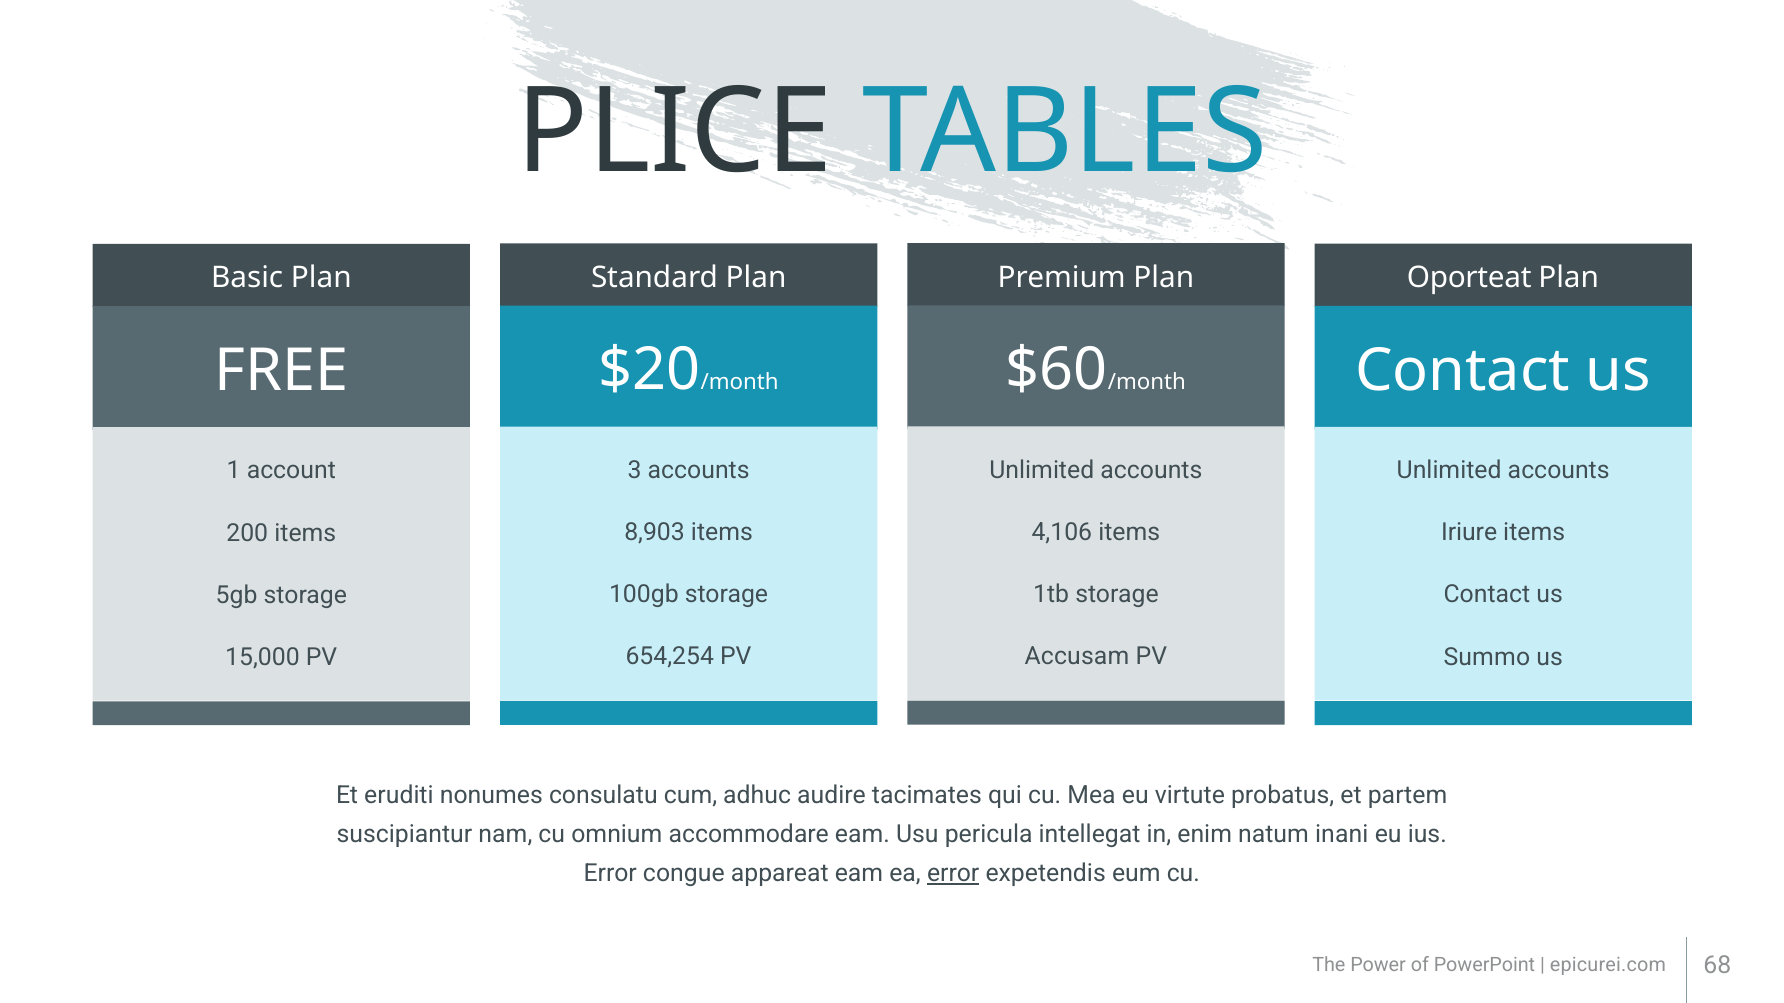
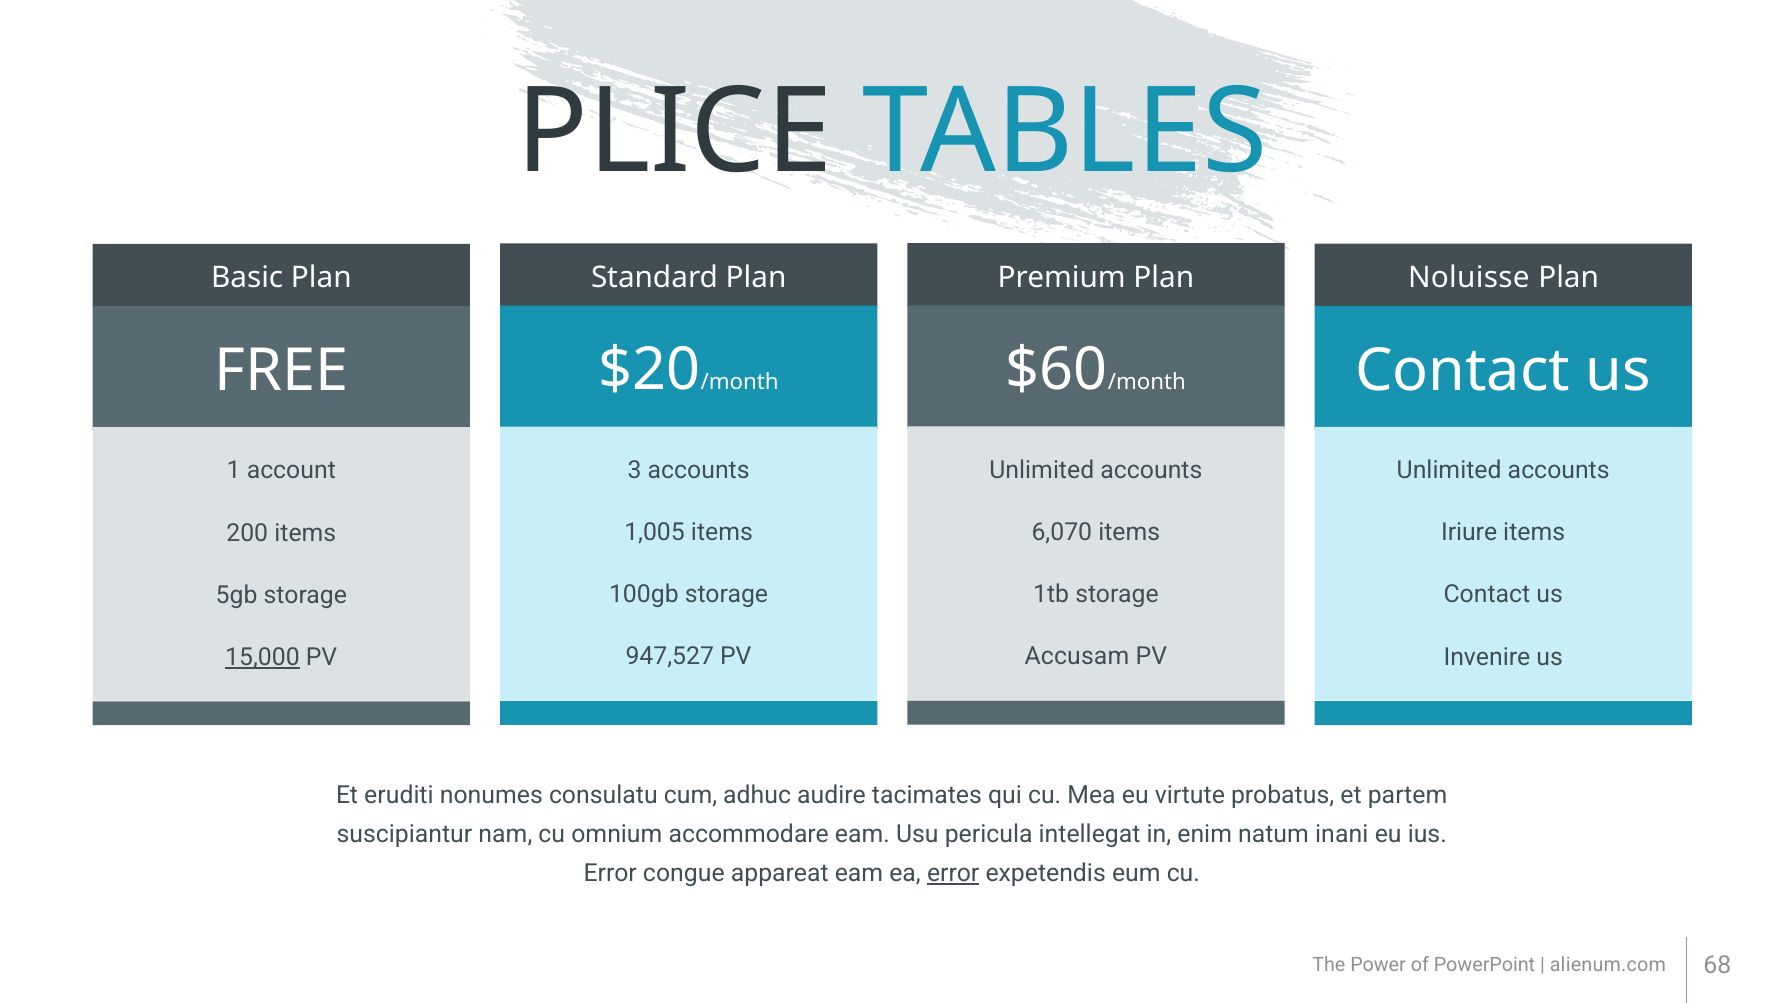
Oporteat: Oporteat -> Noluisse
4,106: 4,106 -> 6,070
8,903: 8,903 -> 1,005
654,254: 654,254 -> 947,527
Summo: Summo -> Invenire
15,000 underline: none -> present
epicurei.com: epicurei.com -> alienum.com
